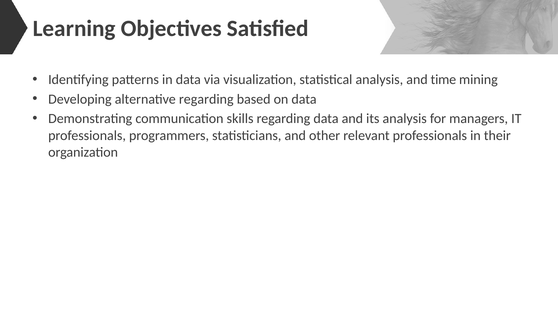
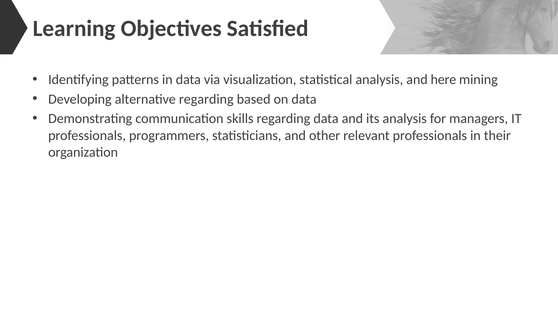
time: time -> here
